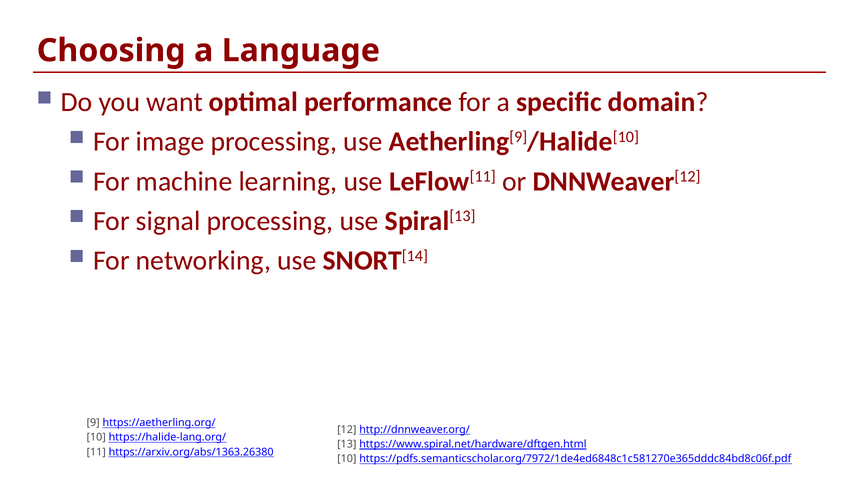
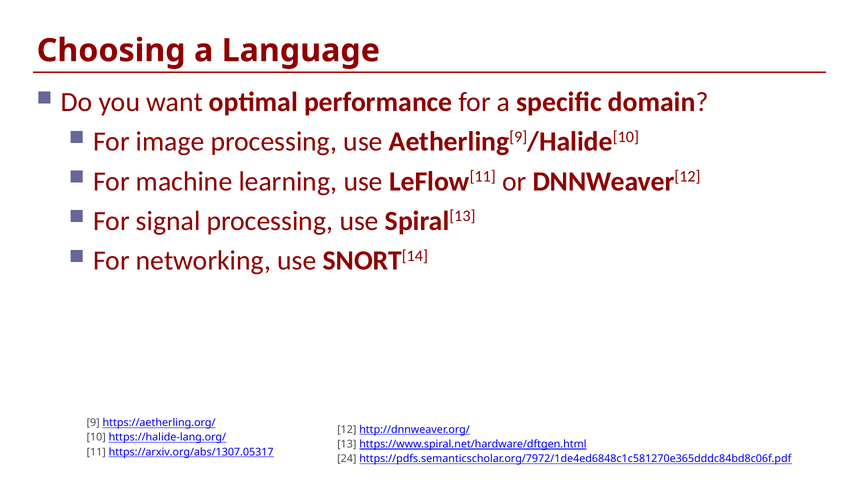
https://arxiv.org/abs/1363.26380: https://arxiv.org/abs/1363.26380 -> https://arxiv.org/abs/1307.05317
10 at (347, 459): 10 -> 24
